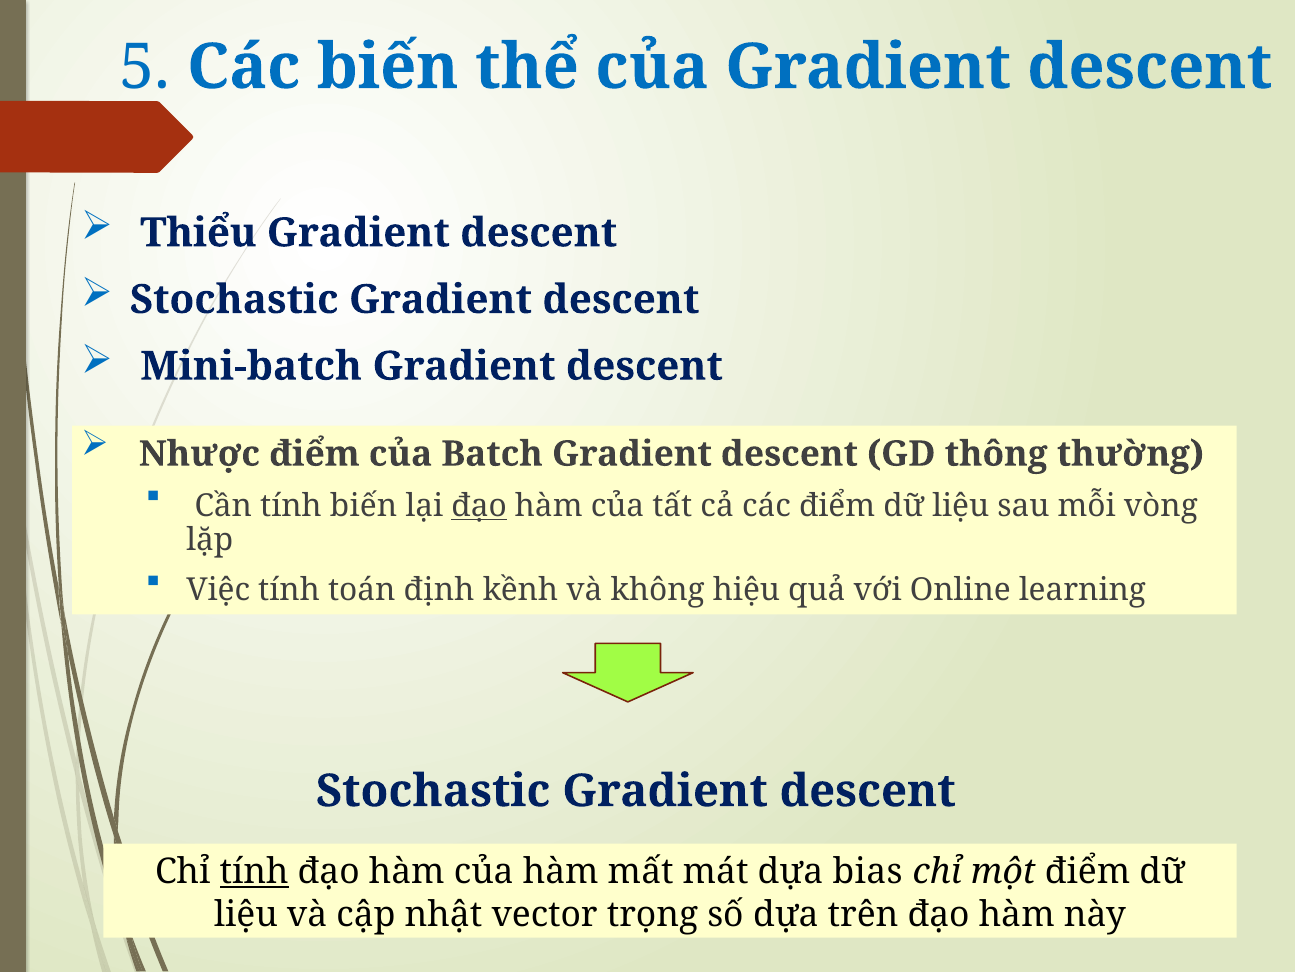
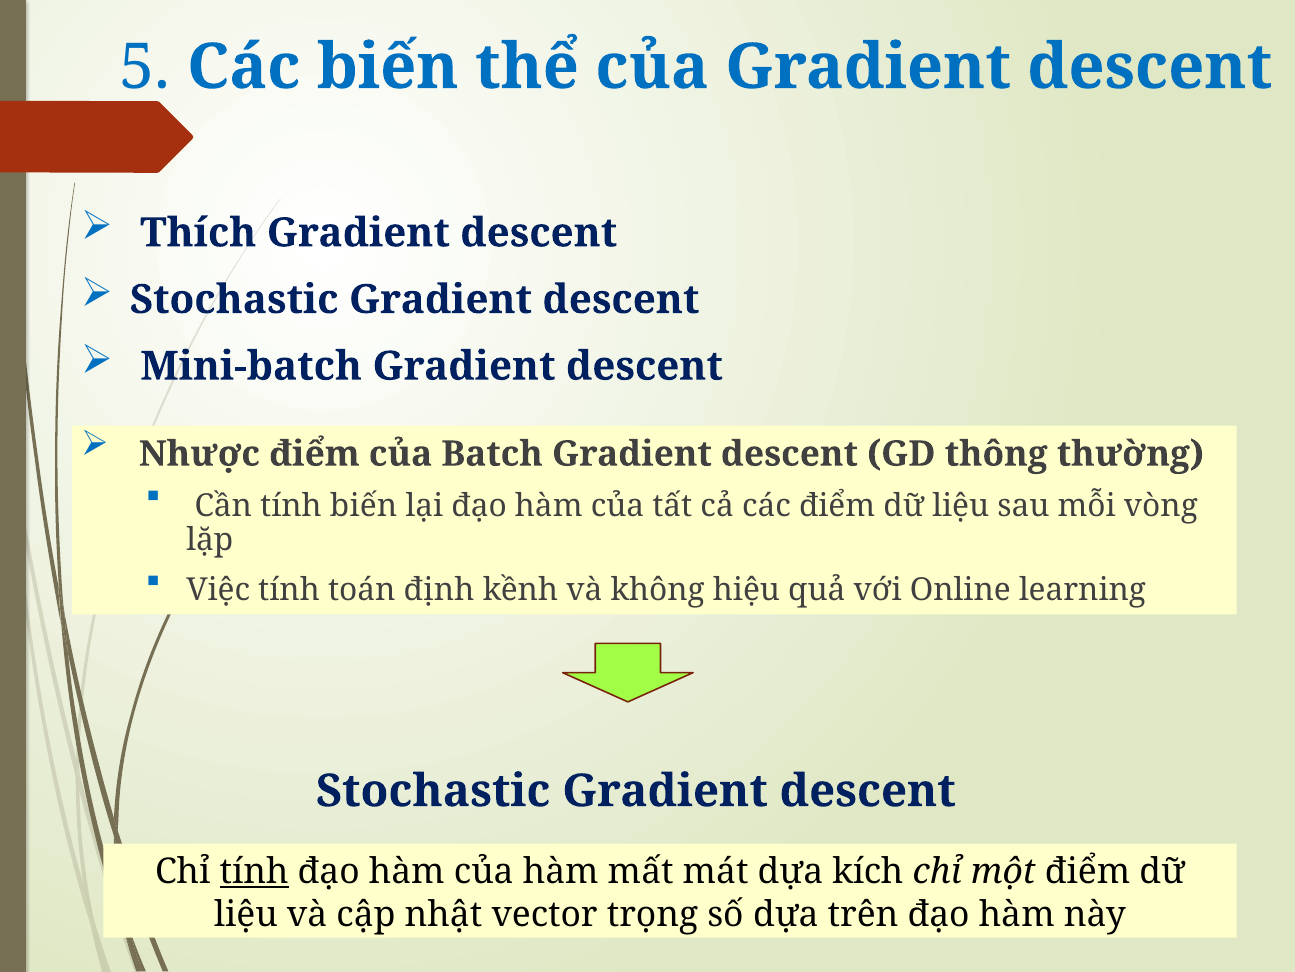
Thiểu: Thiểu -> Thích
đạo at (479, 506) underline: present -> none
bias: bias -> kích
